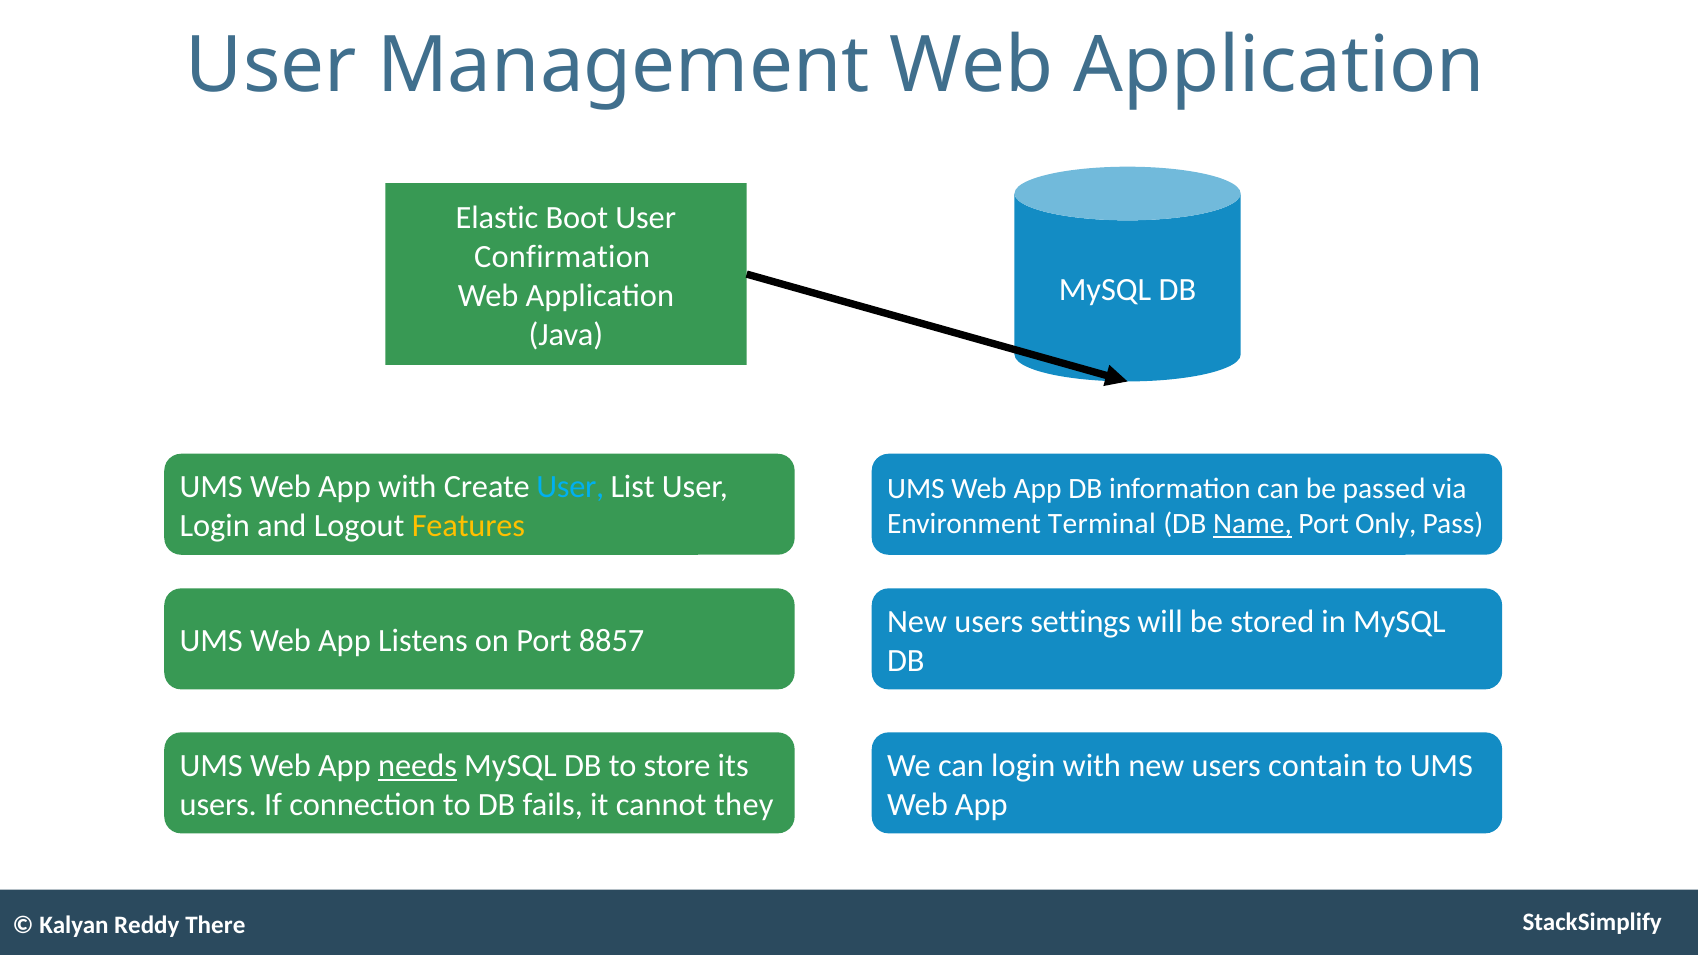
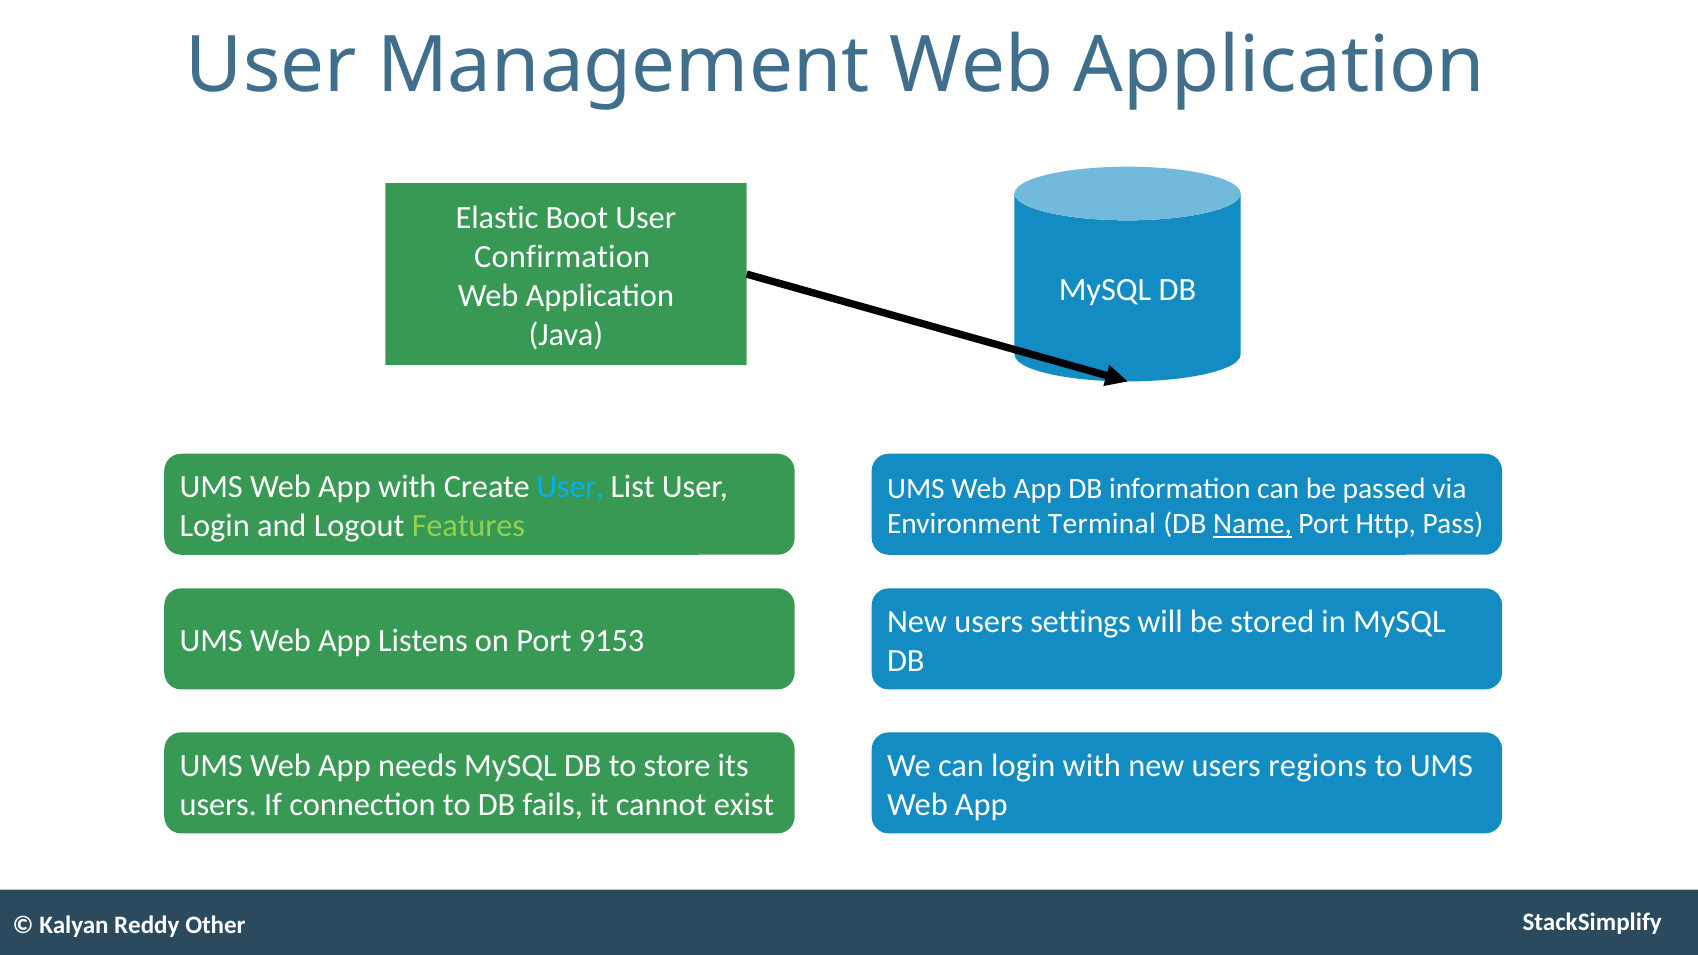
Only: Only -> Http
Features colour: yellow -> light green
8857: 8857 -> 9153
needs underline: present -> none
contain: contain -> regions
they: they -> exist
There: There -> Other
